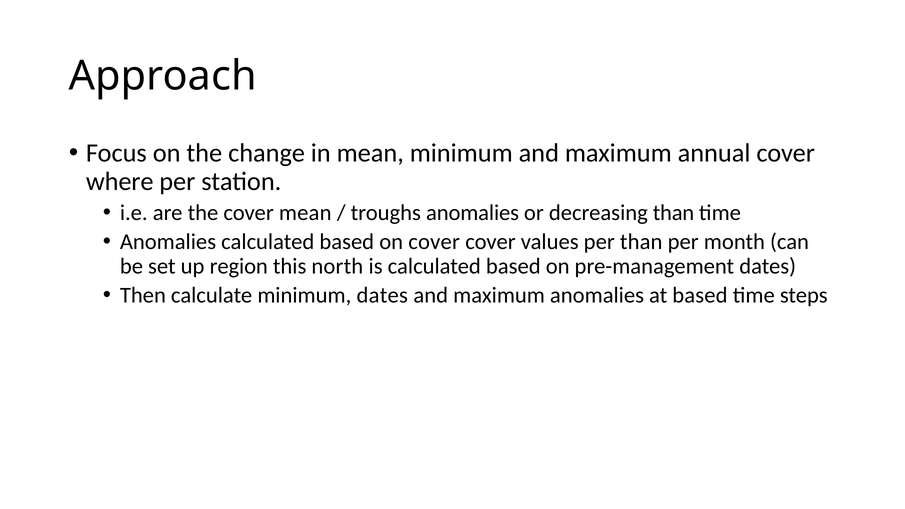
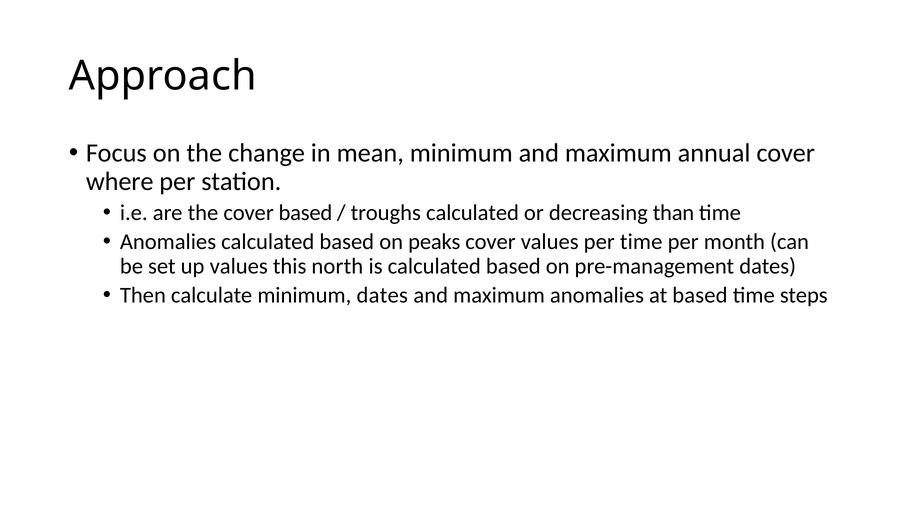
cover mean: mean -> based
troughs anomalies: anomalies -> calculated
on cover: cover -> peaks
per than: than -> time
up region: region -> values
